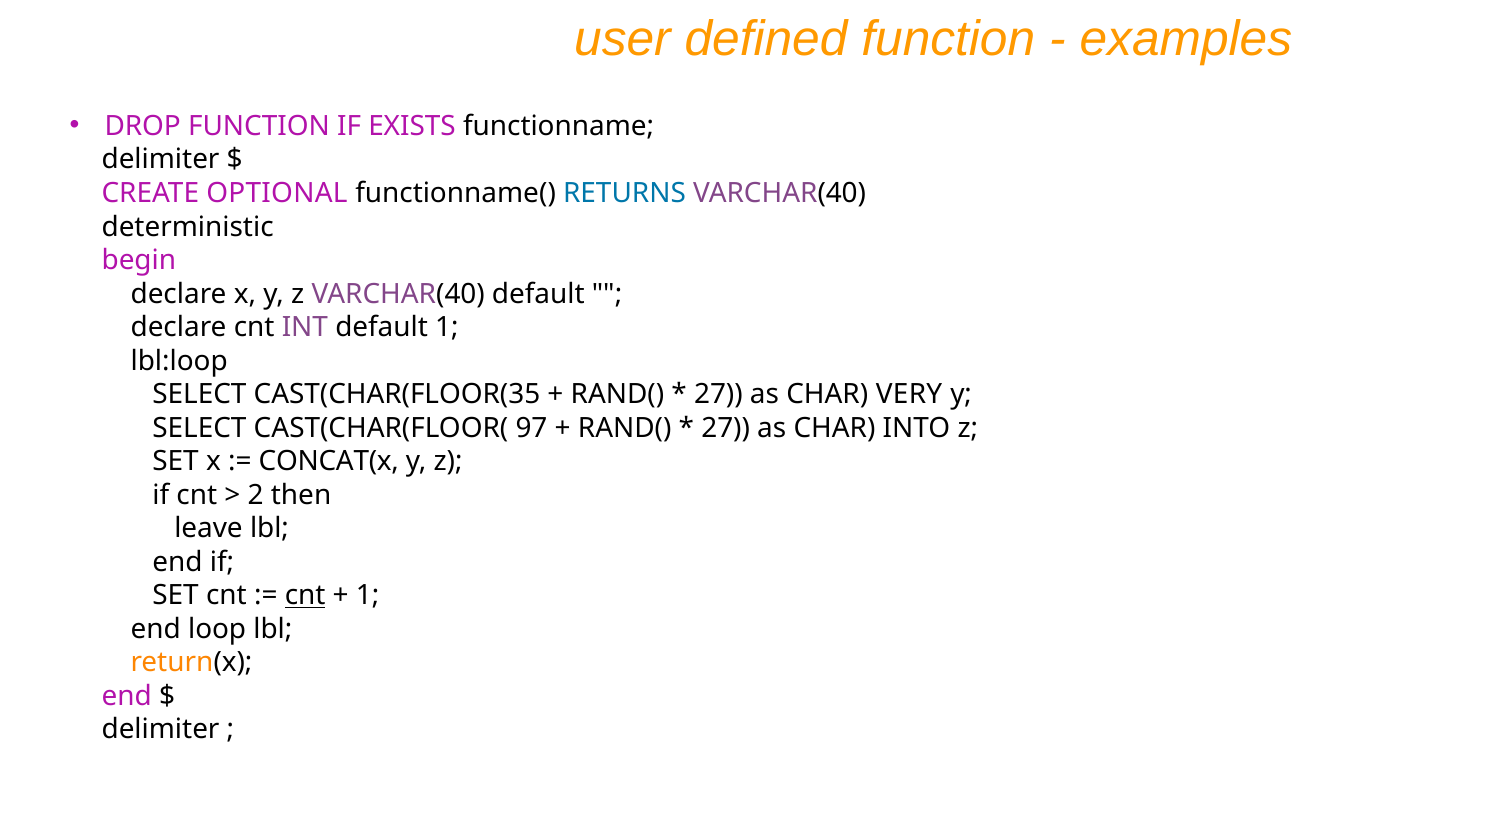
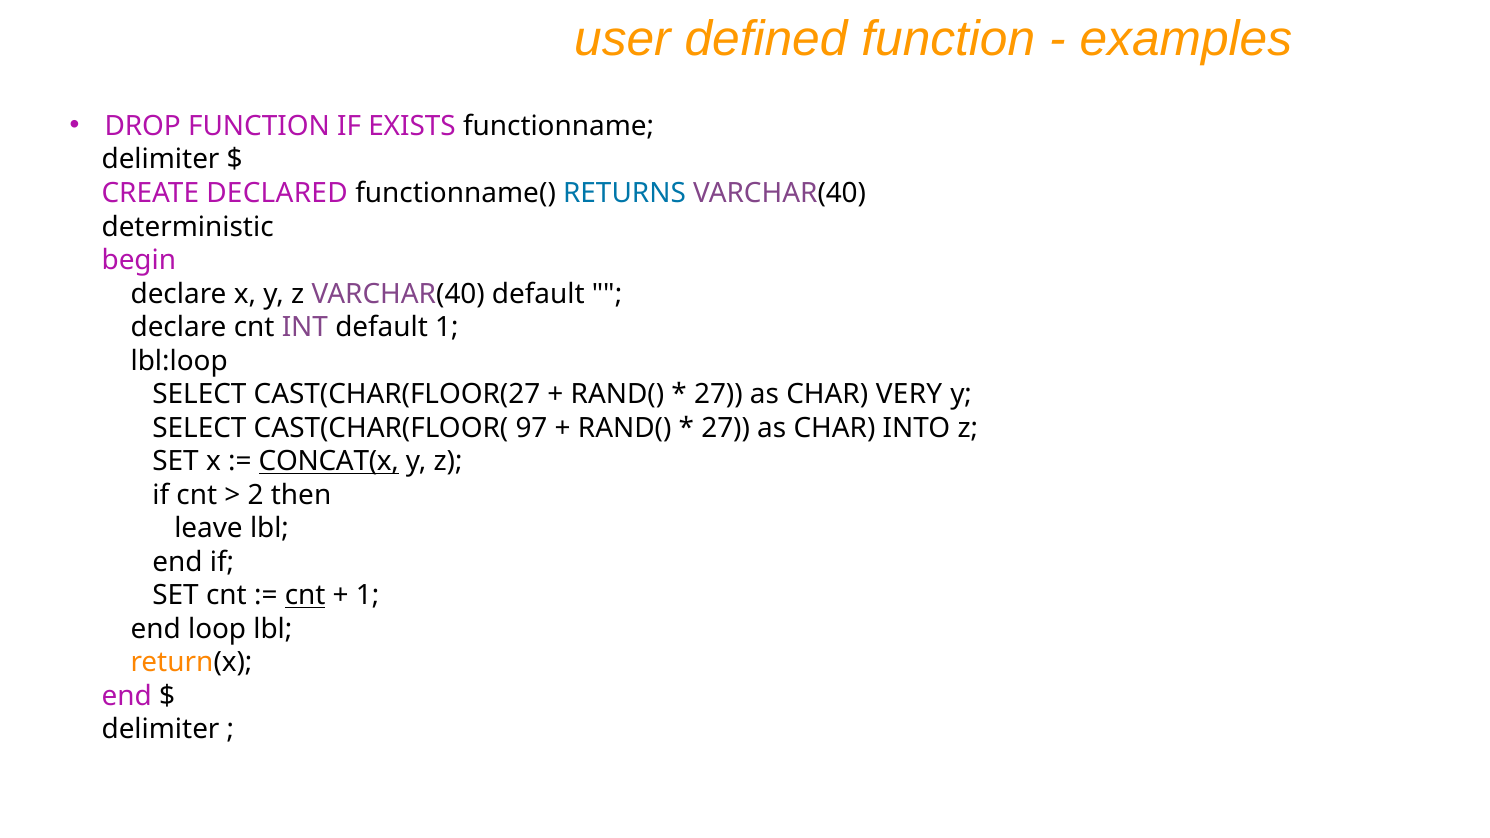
OPTIONAL: OPTIONAL -> DECLARED
CAST(CHAR(FLOOR(35: CAST(CHAR(FLOOR(35 -> CAST(CHAR(FLOOR(27
CONCAT(x underline: none -> present
